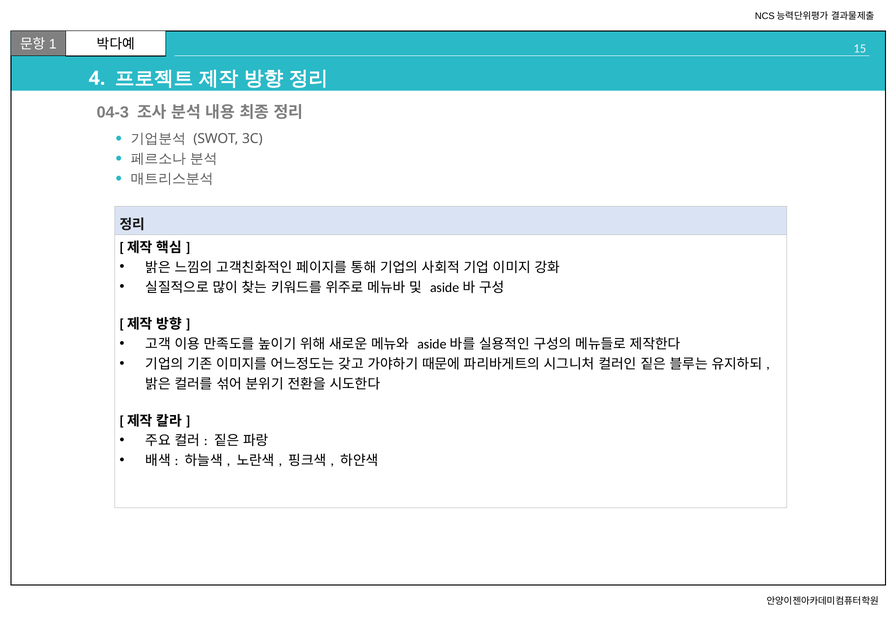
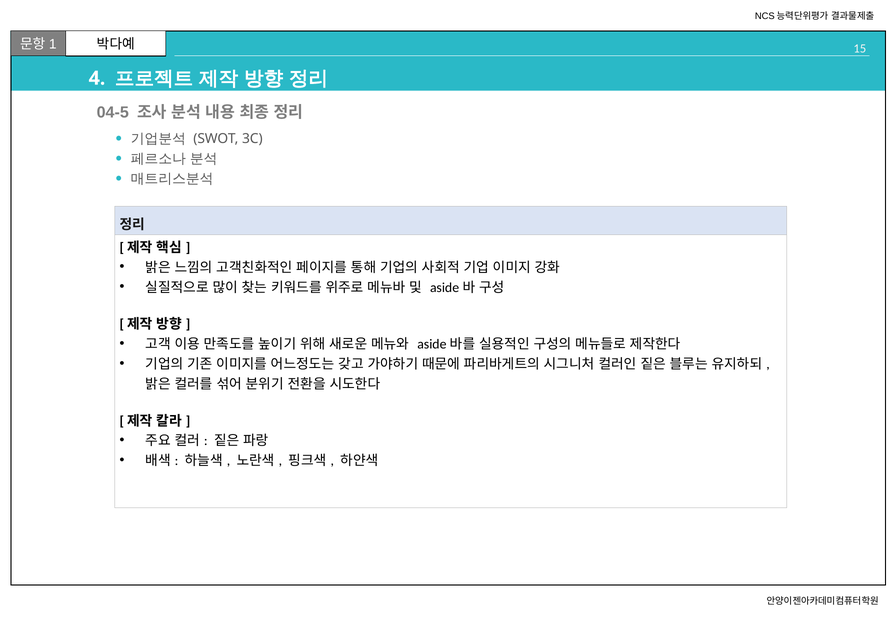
04-3: 04-3 -> 04-5
